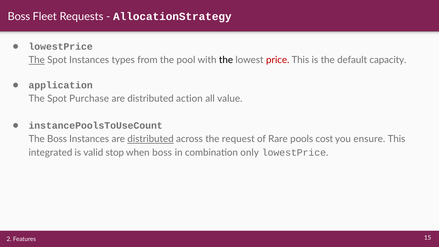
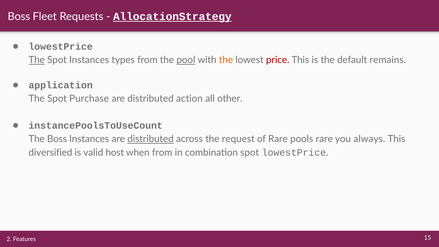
AllocationStrategy underline: none -> present
pool underline: none -> present
the at (226, 60) colour: black -> orange
capacity: capacity -> remains
value: value -> other
pools cost: cost -> rare
ensure: ensure -> always
integrated: integrated -> diversified
stop: stop -> host
when boss: boss -> from
combination only: only -> spot
